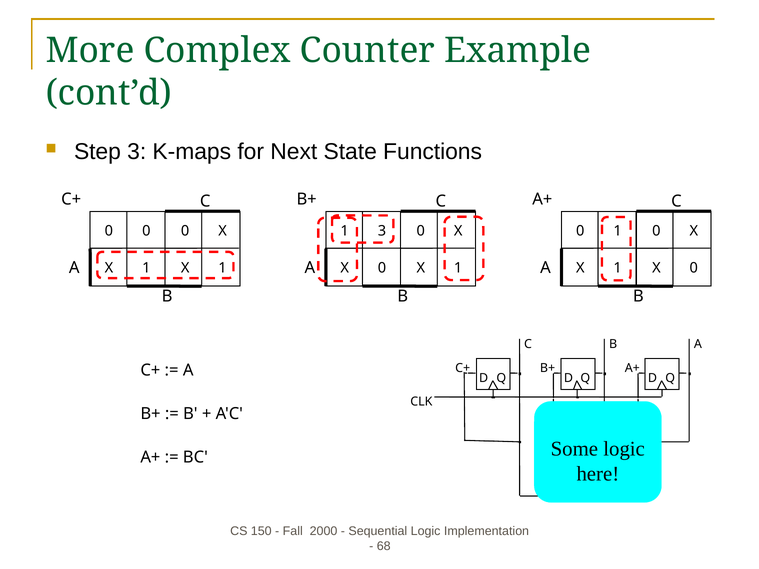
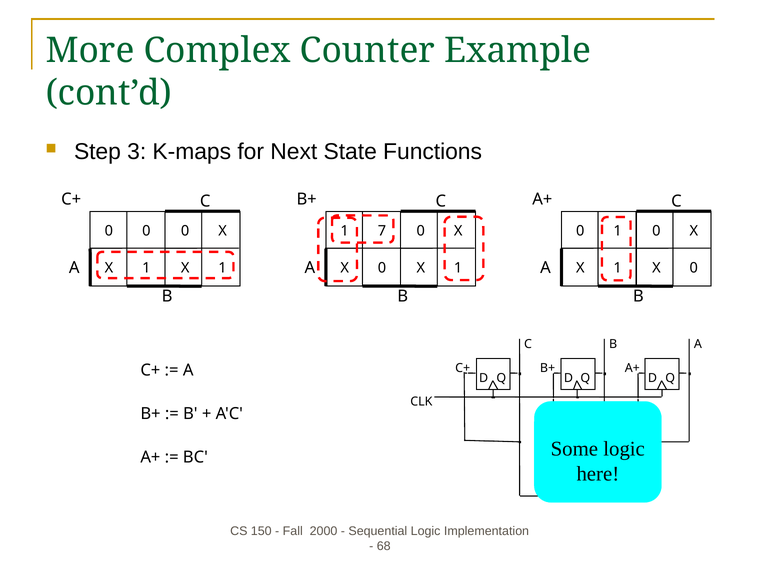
1 3: 3 -> 7
